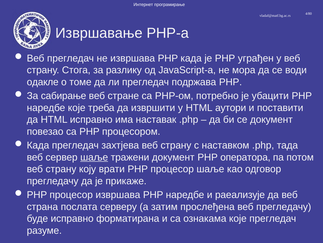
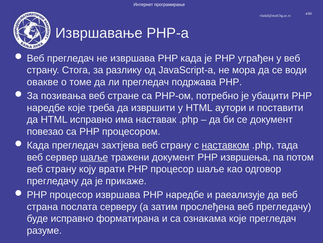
одакле: одакле -> овакве
сабирање: сабирање -> позивања
наставком underline: none -> present
оператора: оператора -> извршења
